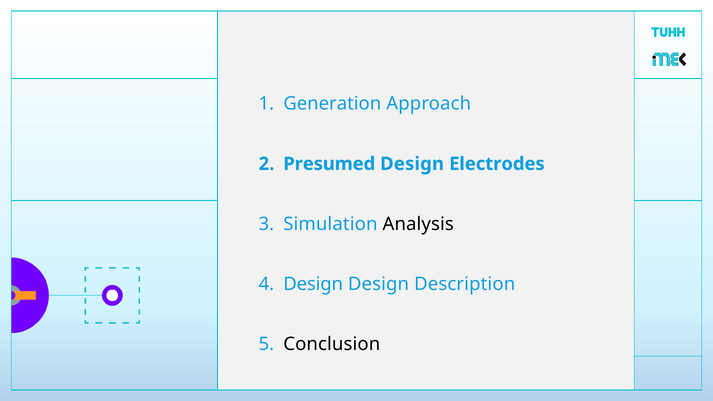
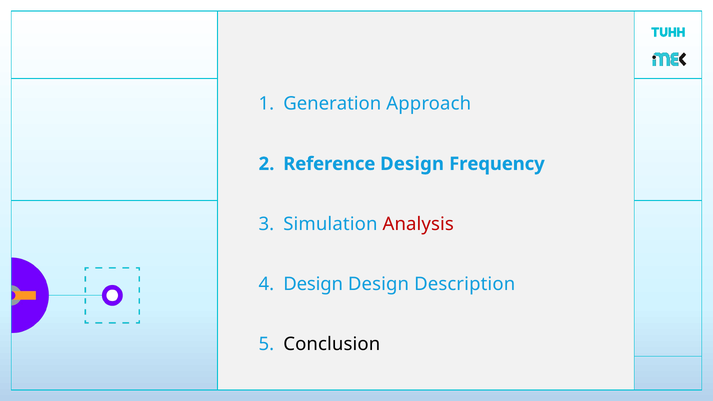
Presumed: Presumed -> Reference
Electrodes: Electrodes -> Frequency
Analysis colour: black -> red
